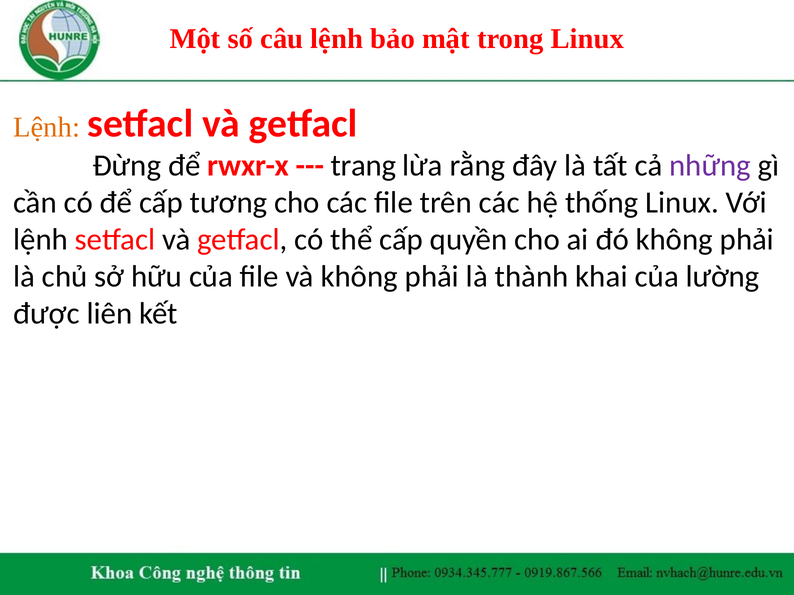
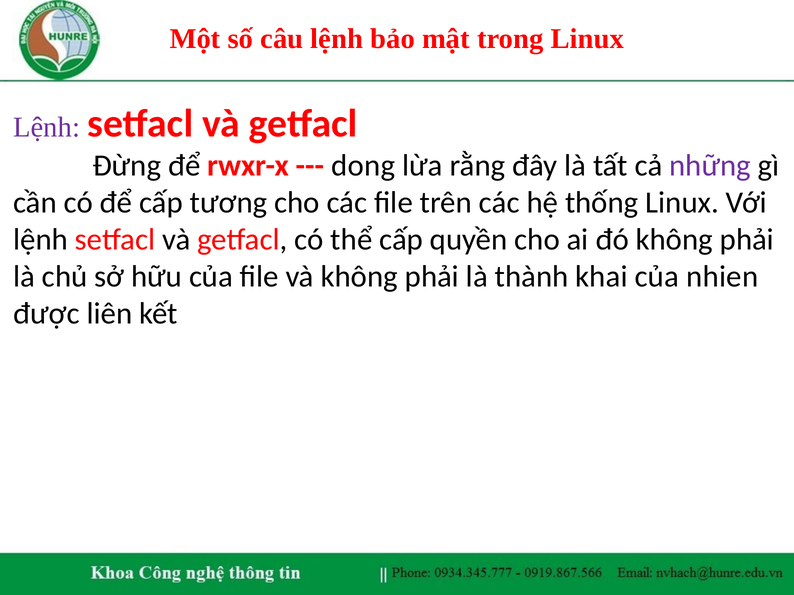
Lệnh at (47, 127) colour: orange -> purple
trang: trang -> dong
lường: lường -> nhien
